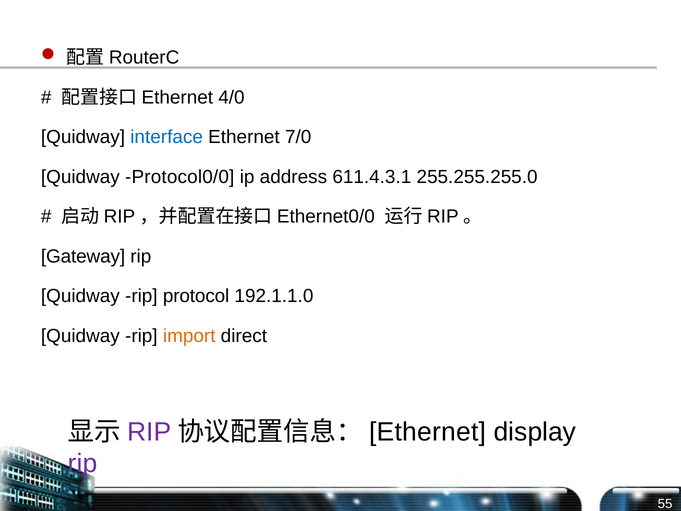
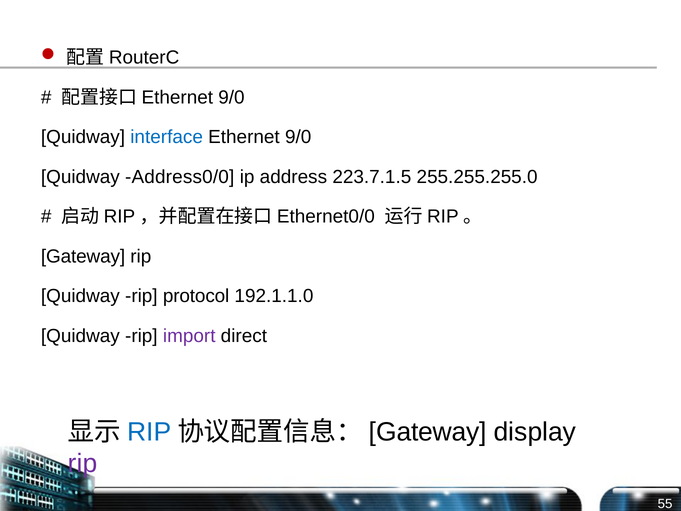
4/0 at (231, 97): 4/0 -> 9/0
Ethernet 7/0: 7/0 -> 9/0
Protocol0/0: Protocol0/0 -> Address0/0
611.4.3.1: 611.4.3.1 -> 223.7.1.5
import colour: orange -> purple
RIP at (149, 432) colour: purple -> blue
Ethernet at (428, 432): Ethernet -> Gateway
